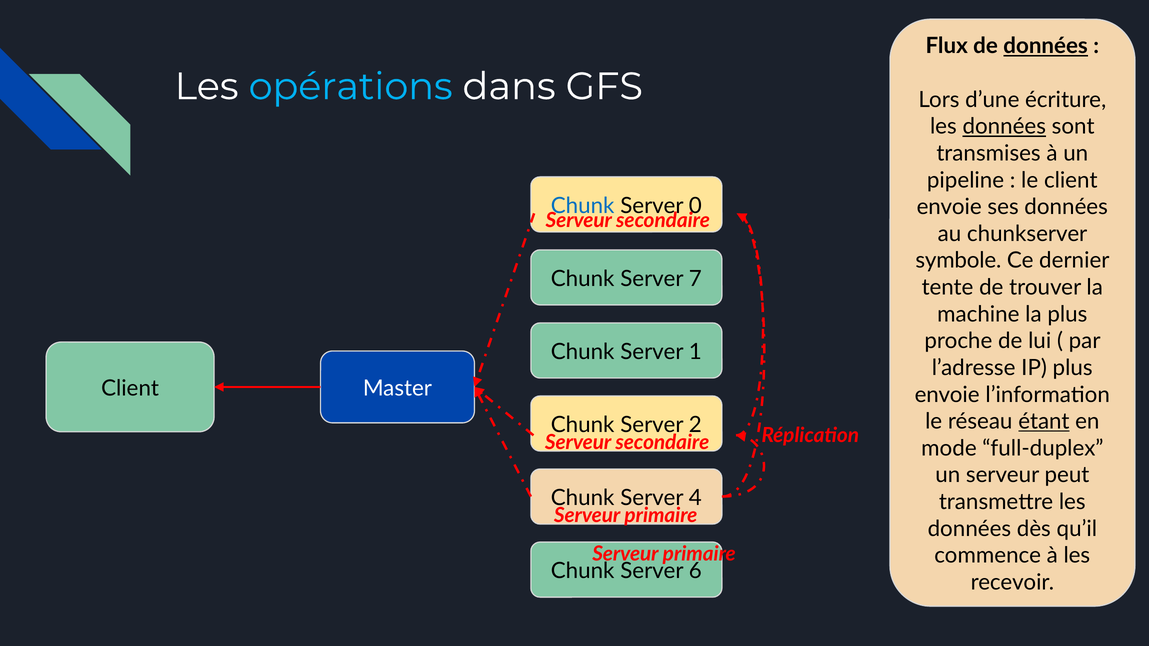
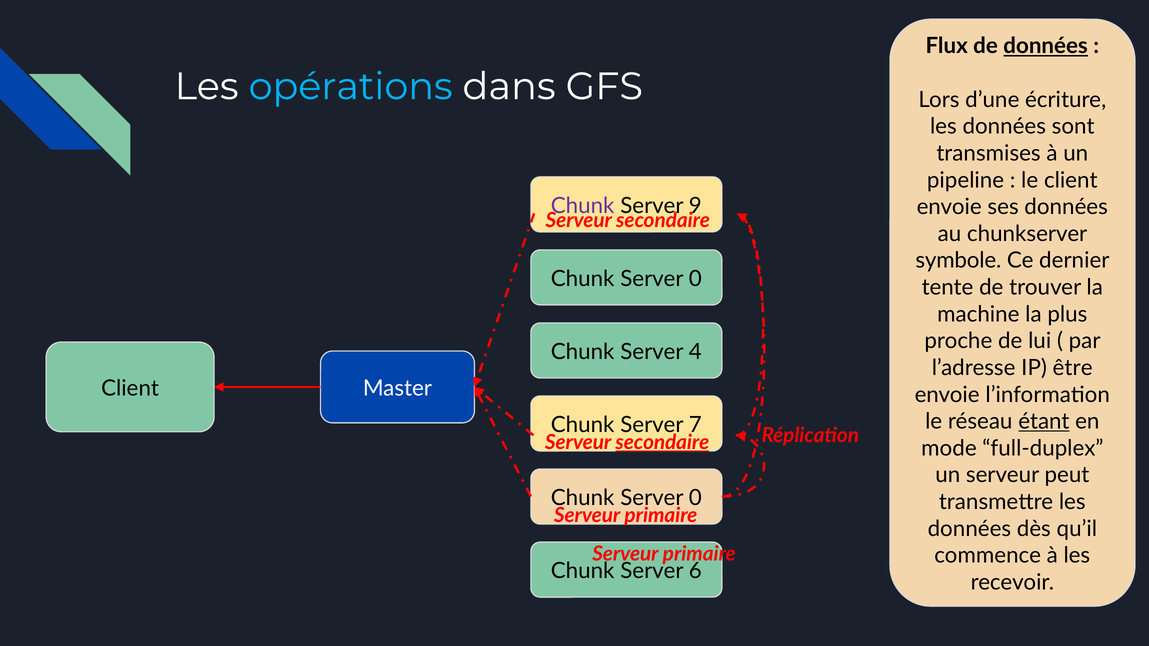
données at (1004, 127) underline: present -> none
Chunk at (583, 206) colour: blue -> purple
0: 0 -> 9
7 at (695, 279): 7 -> 0
1: 1 -> 4
IP plus: plus -> être
2: 2 -> 7
secondaire at (662, 442) underline: none -> present
4 at (695, 498): 4 -> 0
